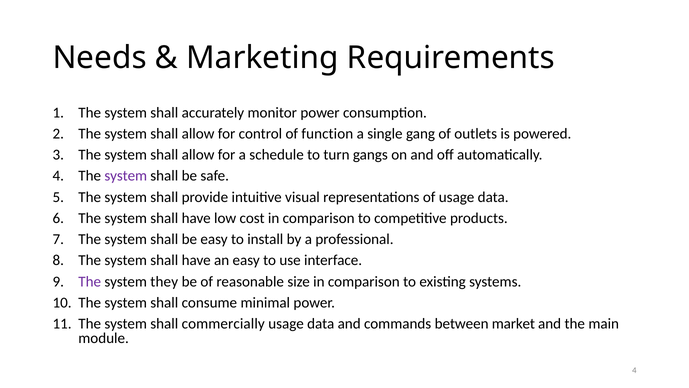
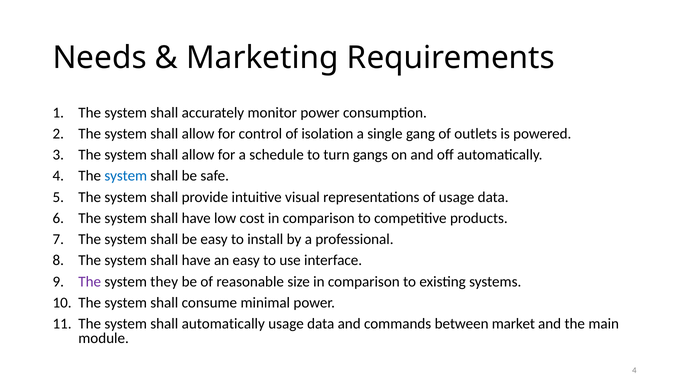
function: function -> isolation
system at (126, 176) colour: purple -> blue
shall commercially: commercially -> automatically
